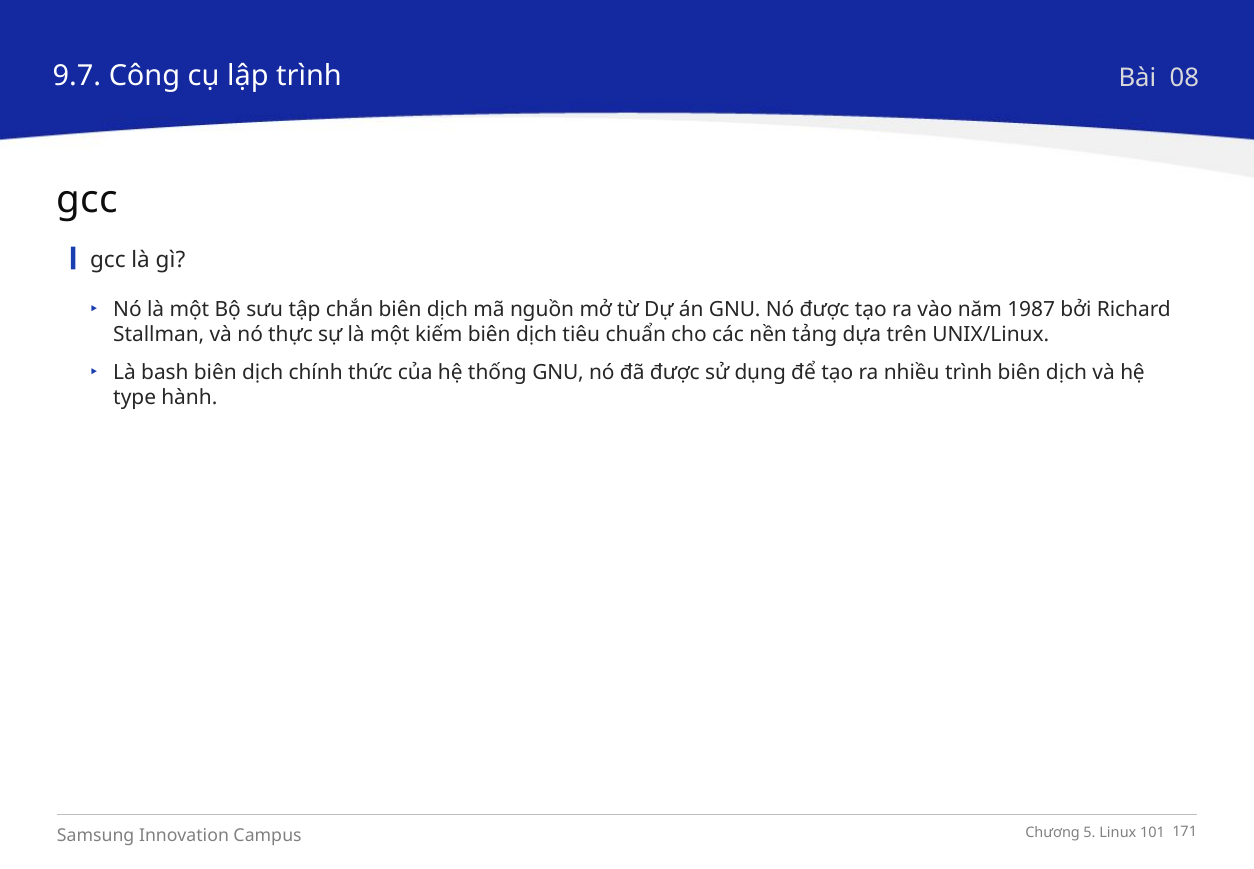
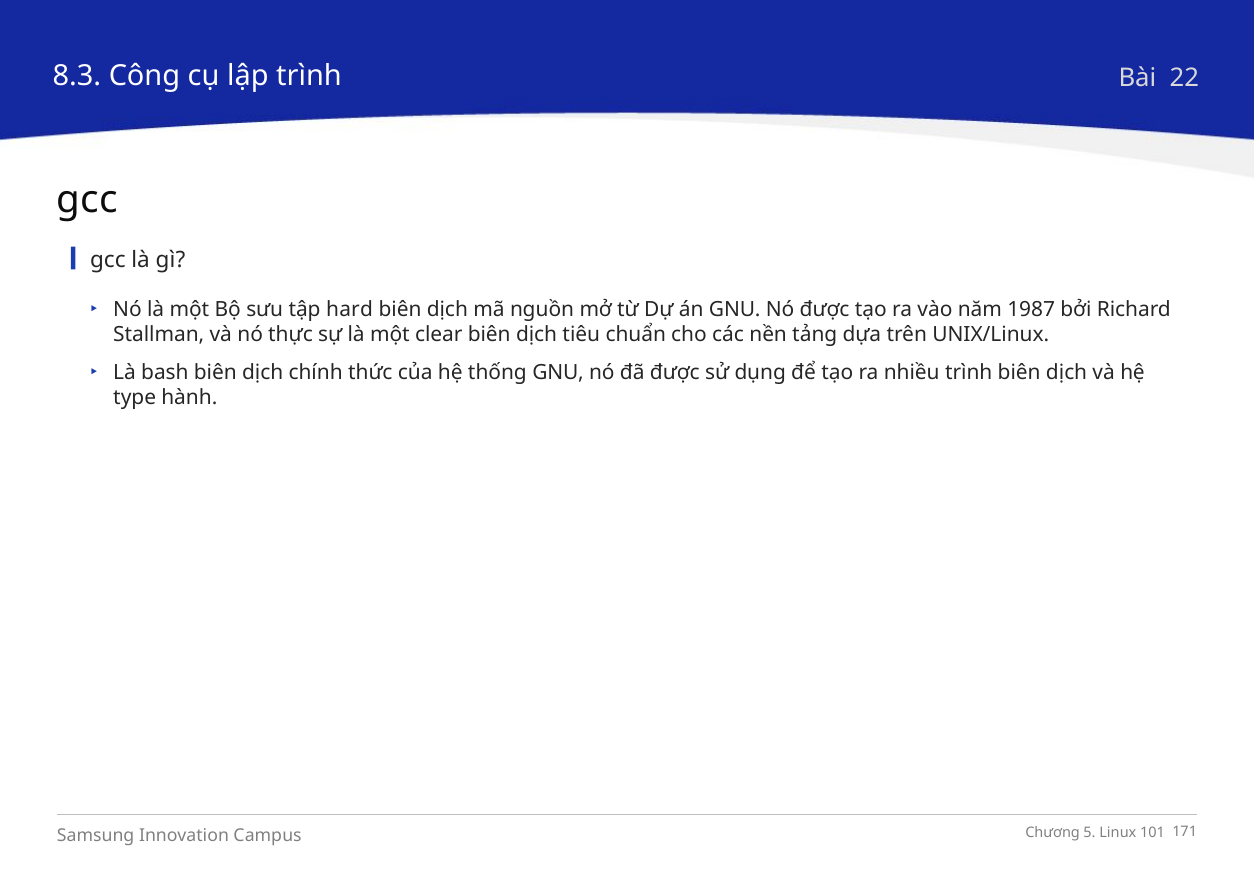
9.7: 9.7 -> 8.3
08: 08 -> 22
chắn: chắn -> hard
kiếm: kiếm -> clear
